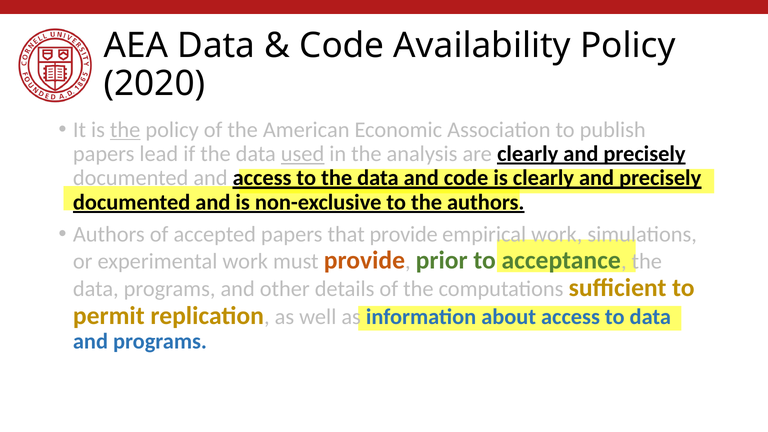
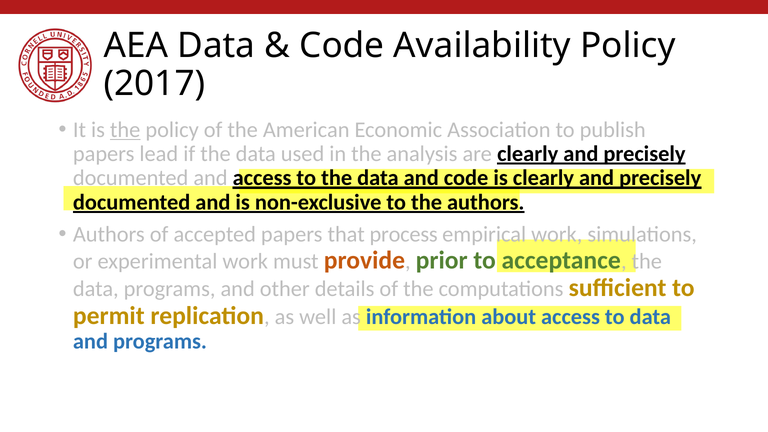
2020: 2020 -> 2017
used underline: present -> none
that provide: provide -> process
